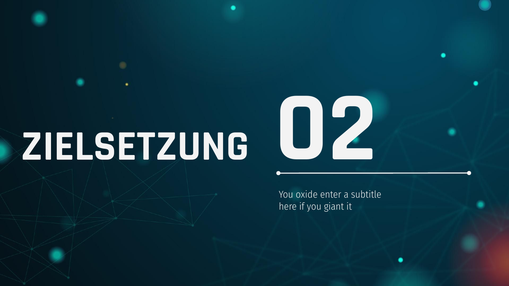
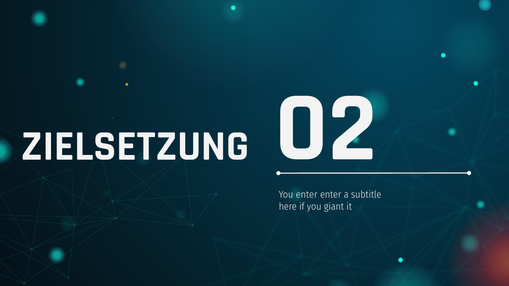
You oxide: oxide -> enter
